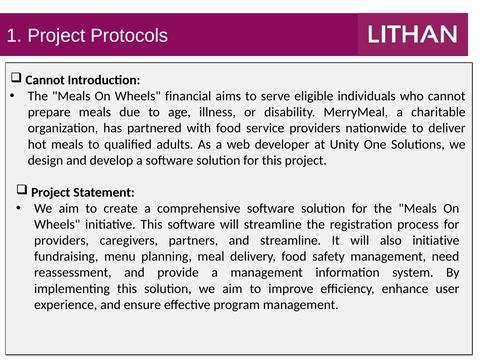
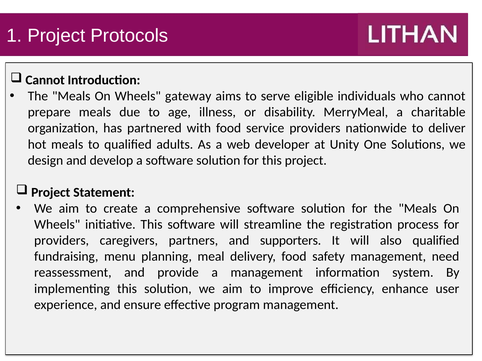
financial: financial -> gateway
and streamline: streamline -> supporters
also initiative: initiative -> qualified
